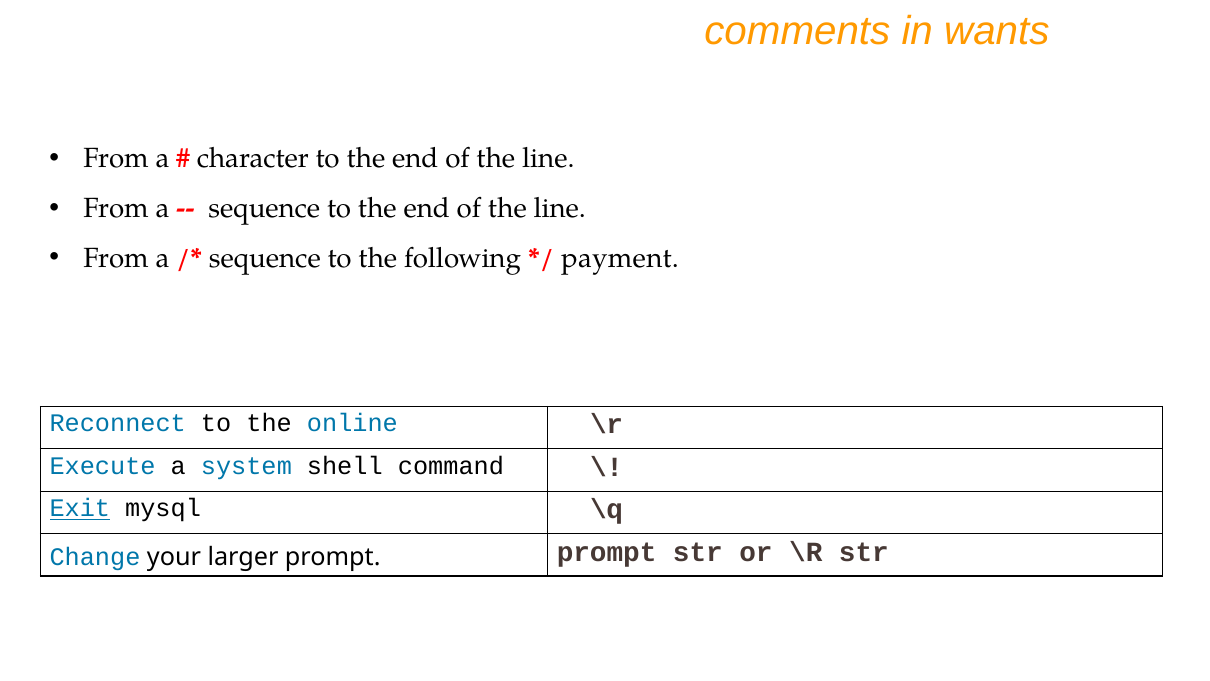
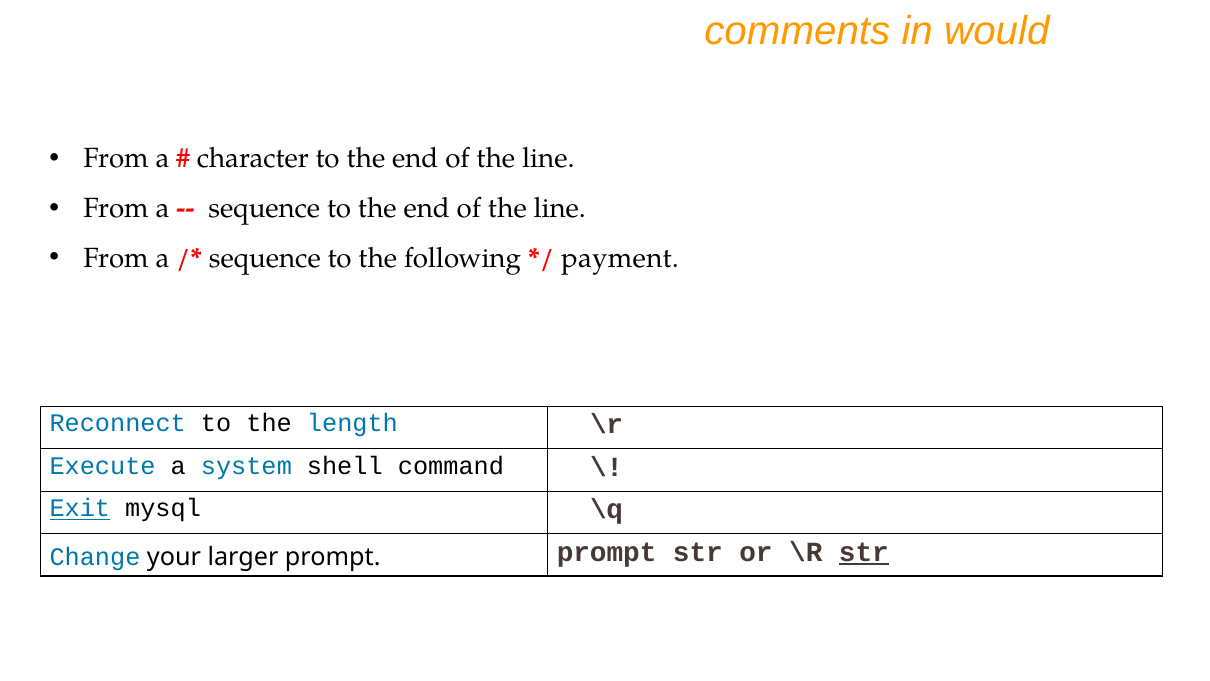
wants: wants -> would
online: online -> length
str at (864, 552) underline: none -> present
